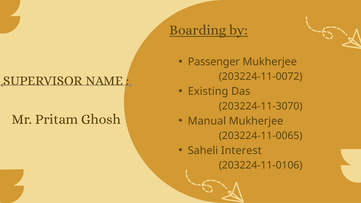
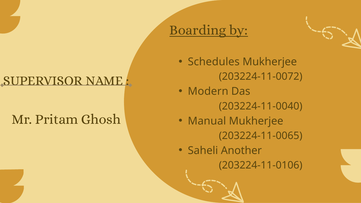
Passenger: Passenger -> Schedules
Existing: Existing -> Modern
203224-11-3070: 203224-11-3070 -> 203224-11-0040
Interest: Interest -> Another
